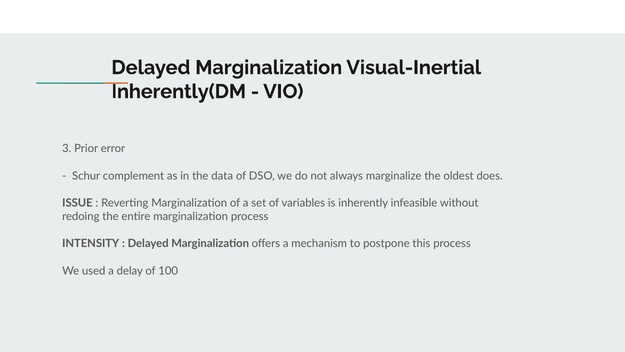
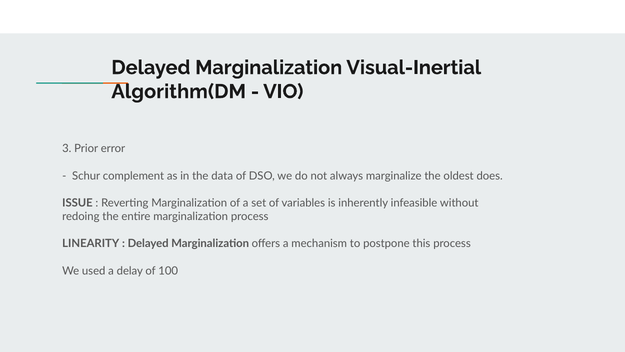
Inherently(DM: Inherently(DM -> Algorithm(DM
INTENSITY: INTENSITY -> LINEARITY
